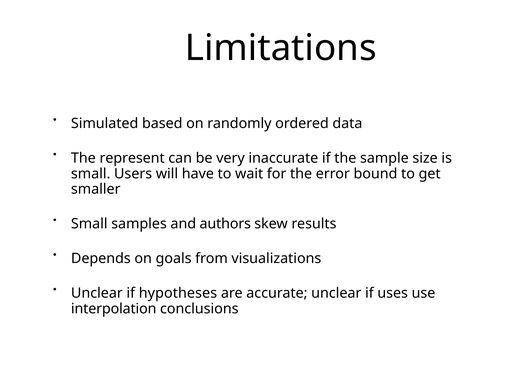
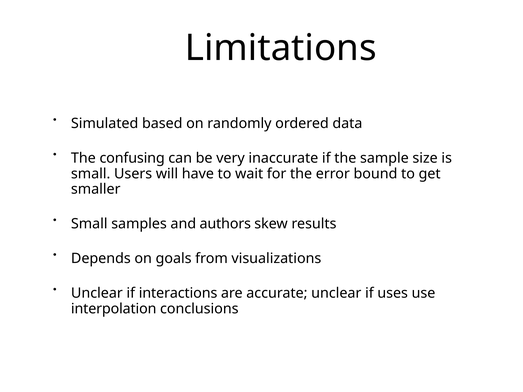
represent: represent -> confusing
hypotheses: hypotheses -> interactions
